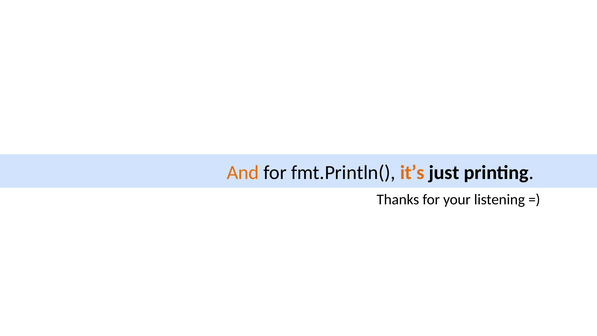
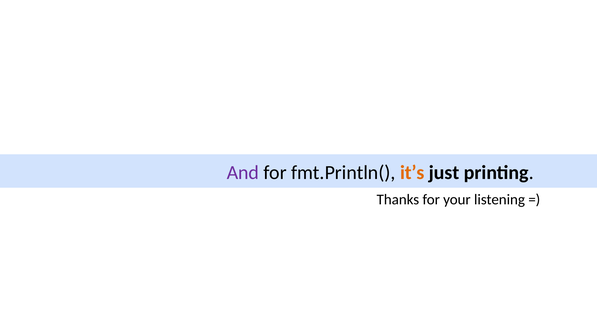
And colour: orange -> purple
